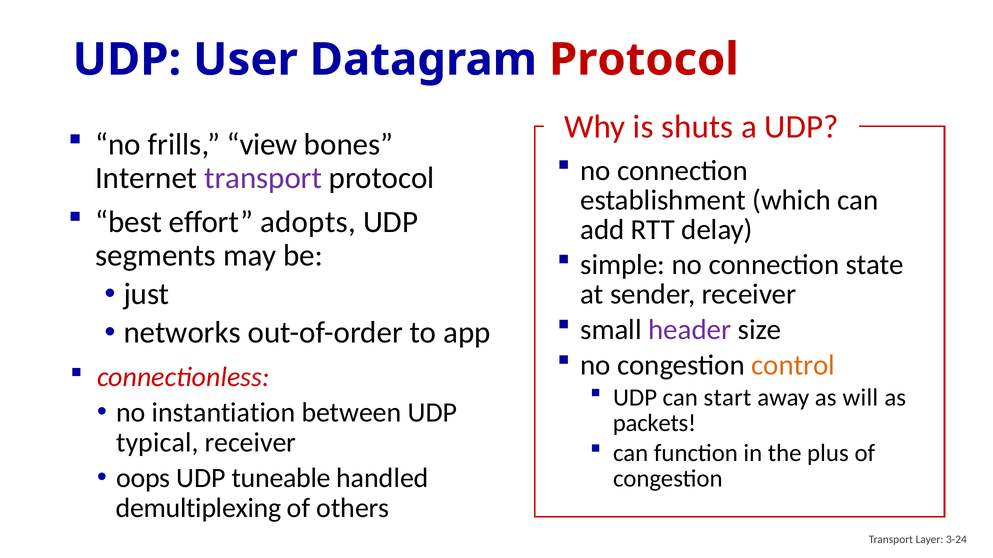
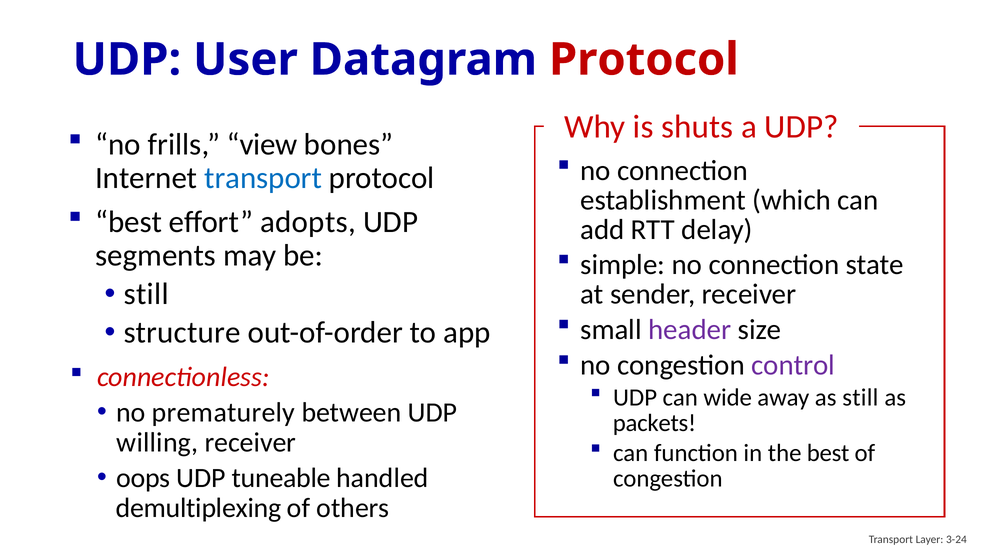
transport at (263, 178) colour: purple -> blue
just at (146, 294): just -> still
networks: networks -> structure
control colour: orange -> purple
start: start -> wide
as will: will -> still
instantiation: instantiation -> prematurely
typical: typical -> willing
the plus: plus -> best
